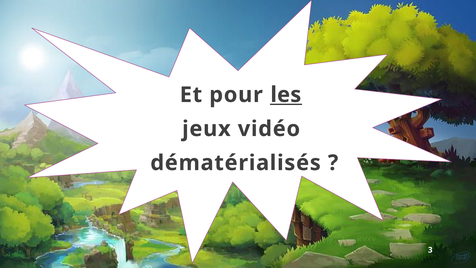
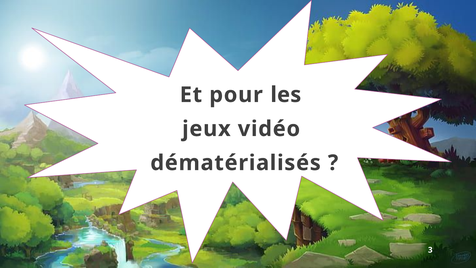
les underline: present -> none
